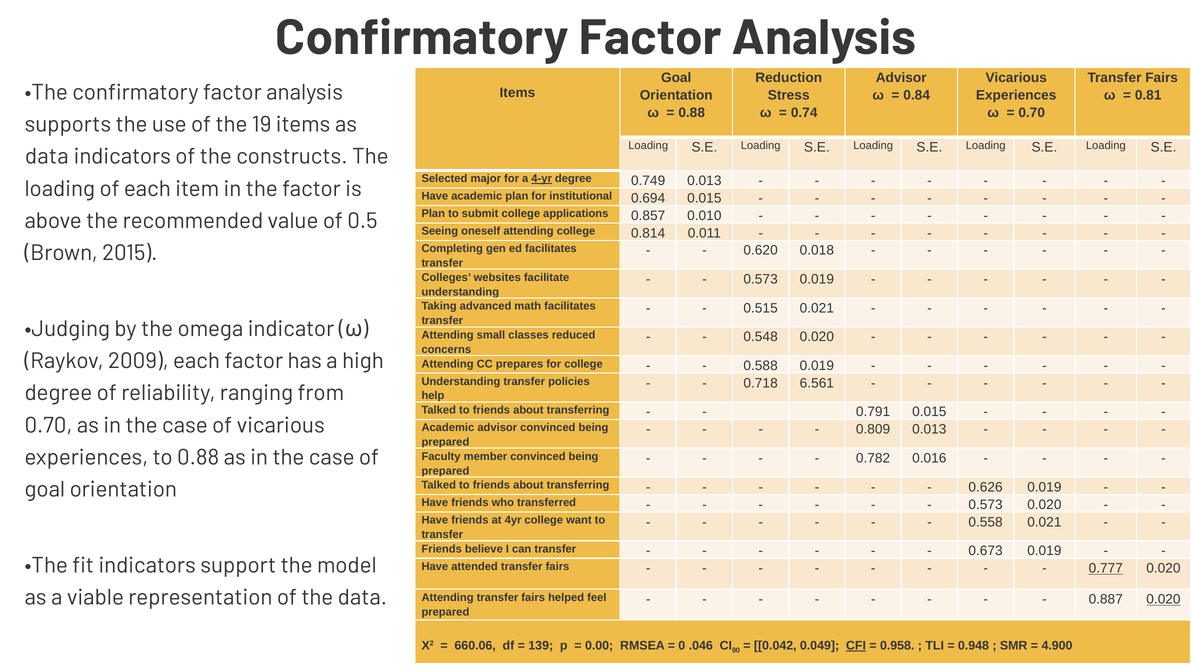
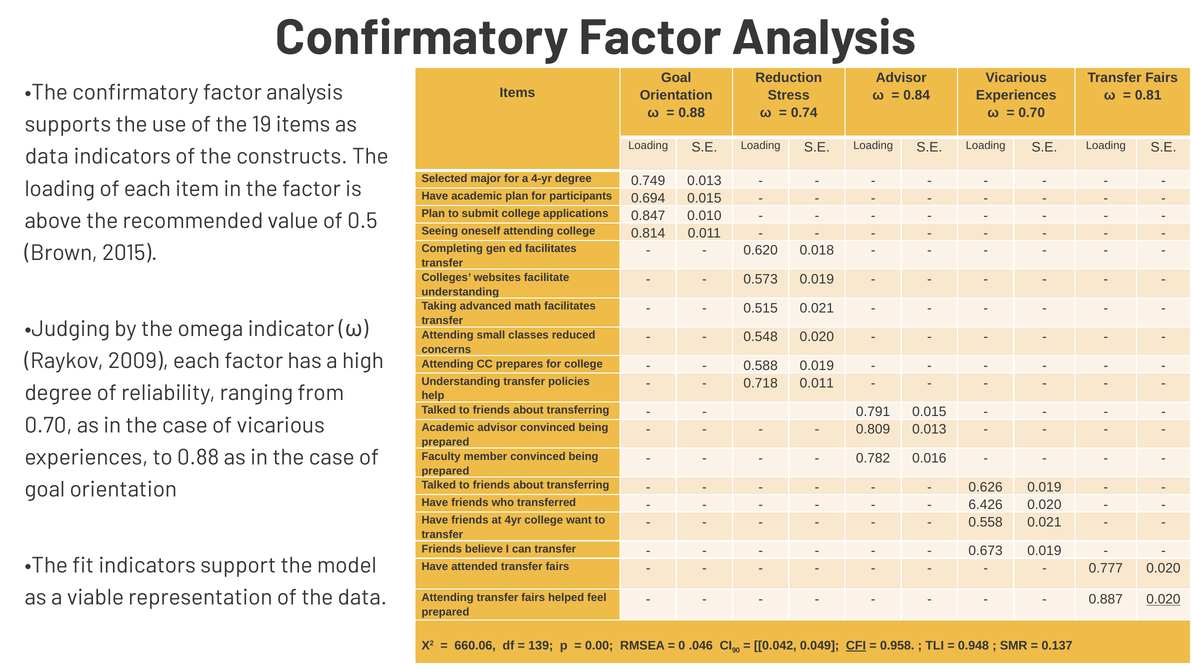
4-yr underline: present -> none
institutional: institutional -> participants
0.857: 0.857 -> 0.847
0.718 6.561: 6.561 -> 0.011
0.573 at (986, 505): 0.573 -> 6.426
0.777 underline: present -> none
4.900: 4.900 -> 0.137
